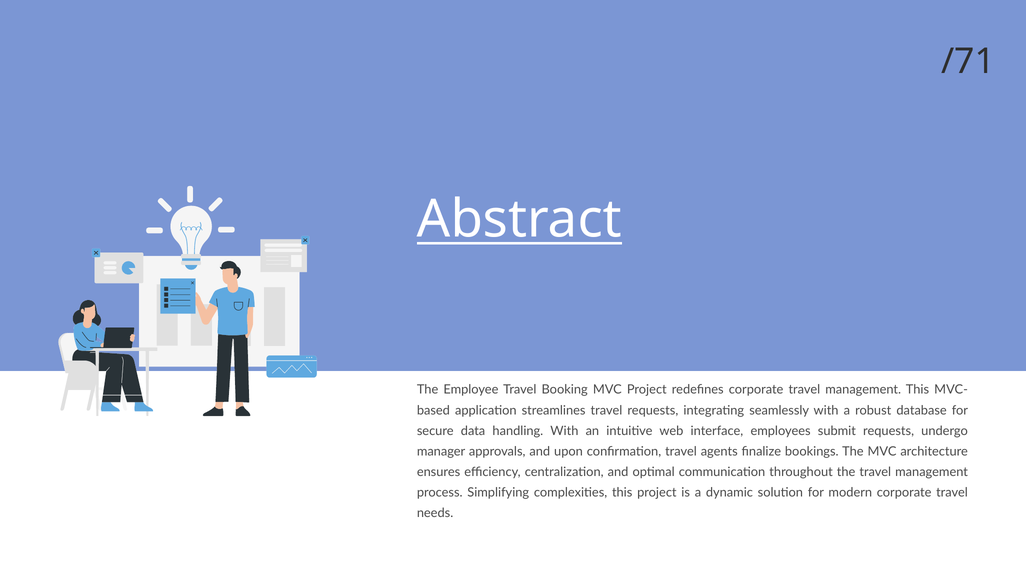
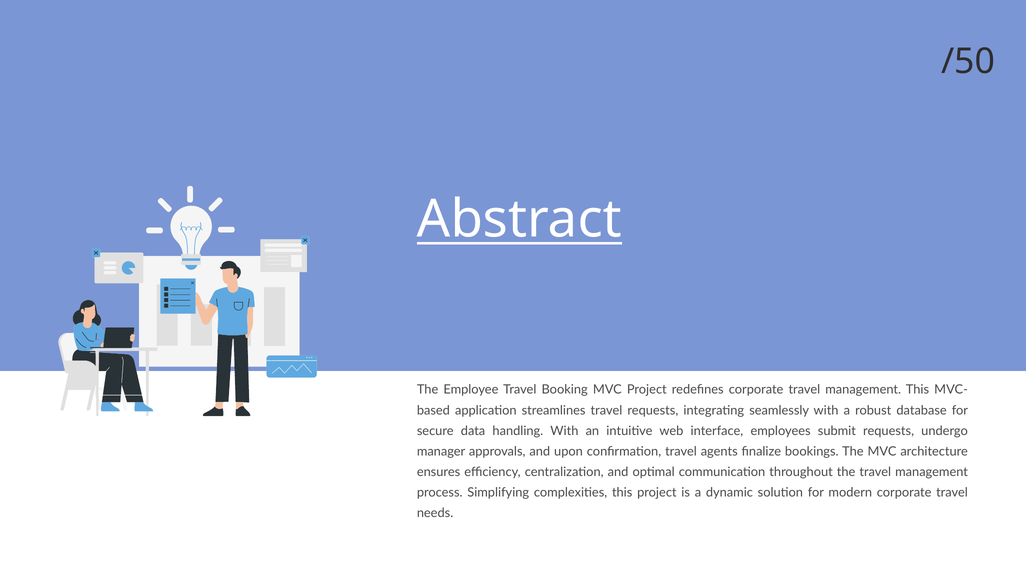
/71: /71 -> /50
